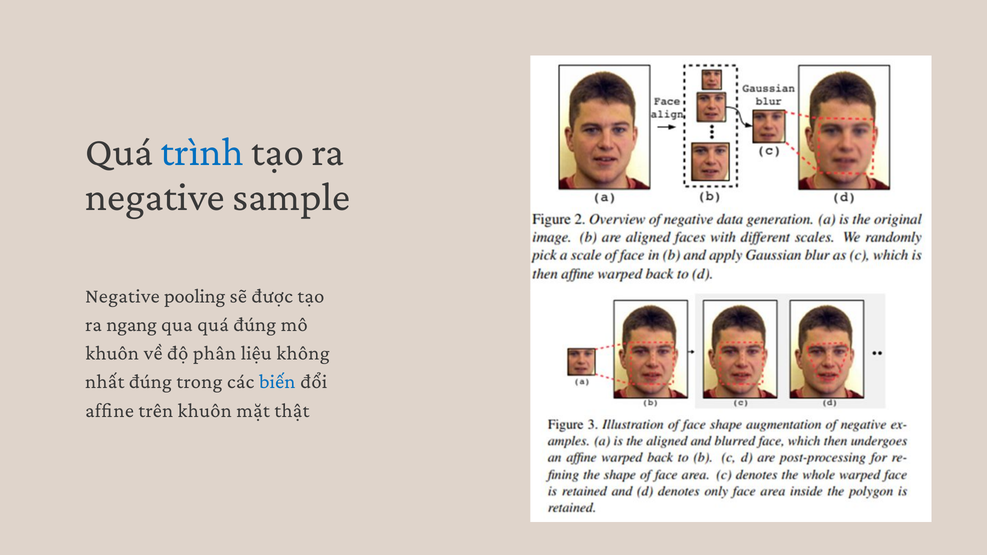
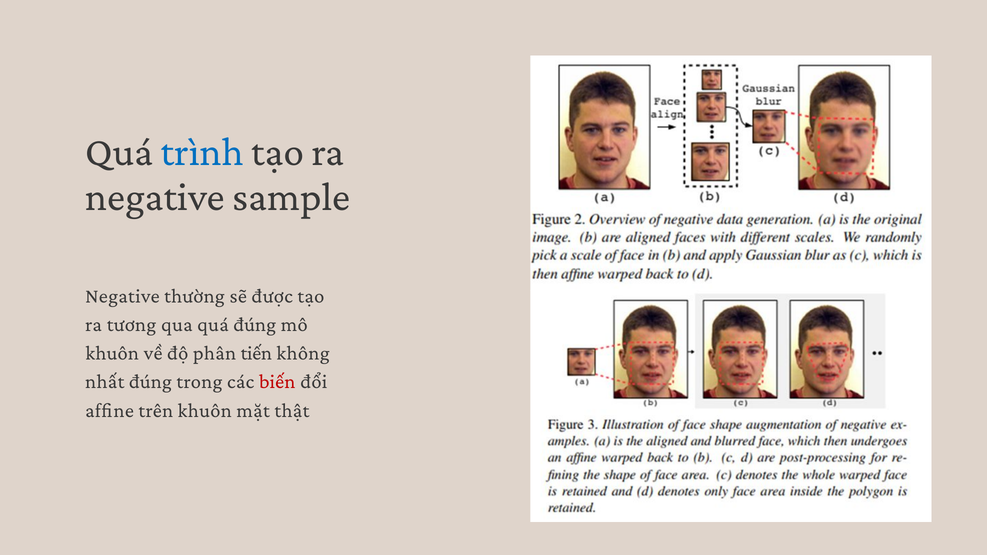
pooling: pooling -> thường
ngang: ngang -> tương
liệu: liệu -> tiến
biến colour: blue -> red
